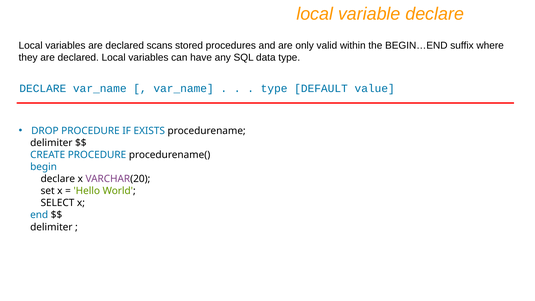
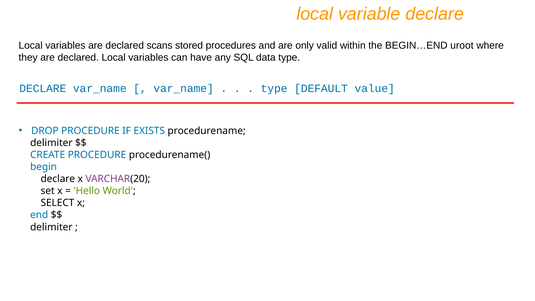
suffix: suffix -> uroot
